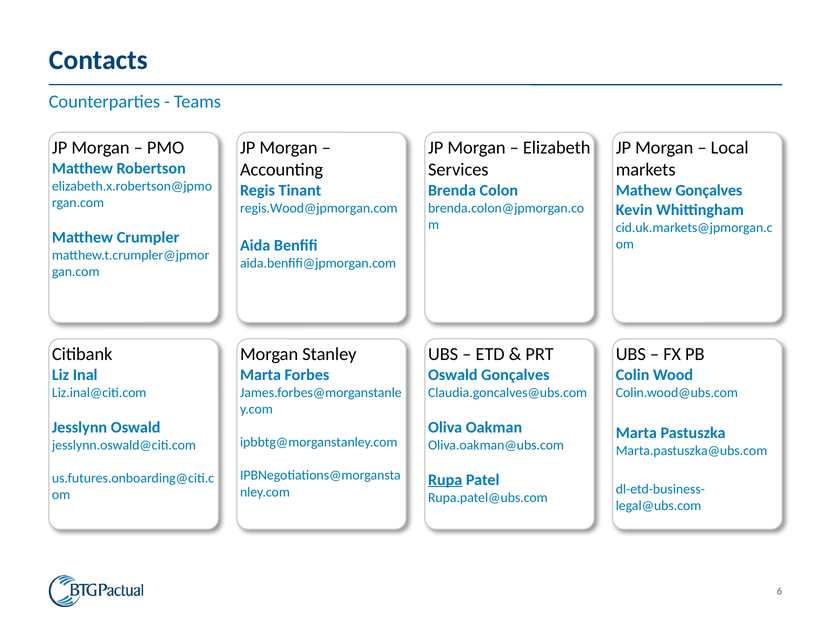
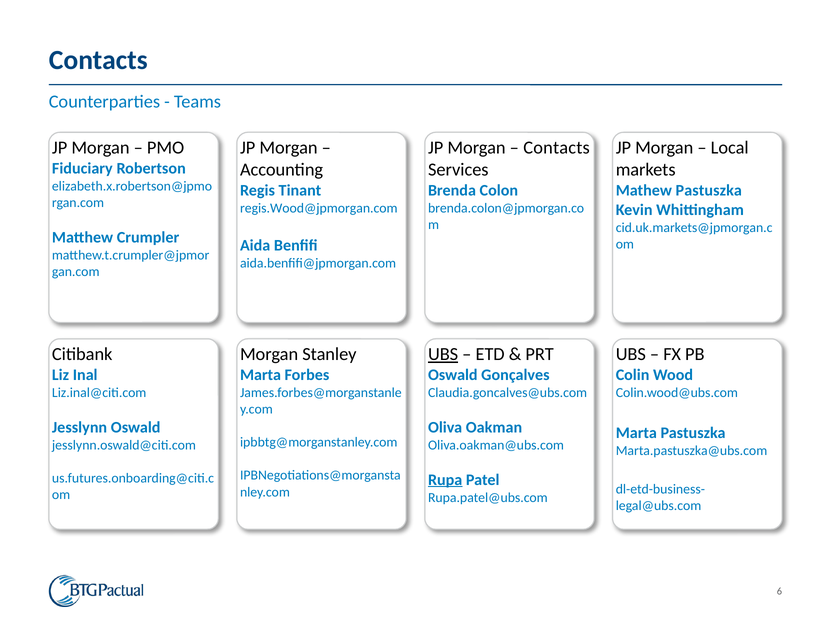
Elizabeth at (557, 148): Elizabeth -> Contacts
Matthew at (82, 168): Matthew -> Fiduciary
Mathew Gonçalves: Gonçalves -> Pastuszka
UBS at (443, 354) underline: none -> present
